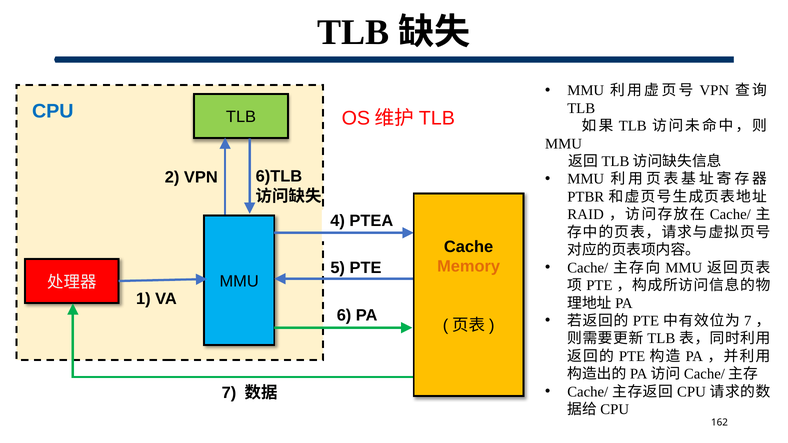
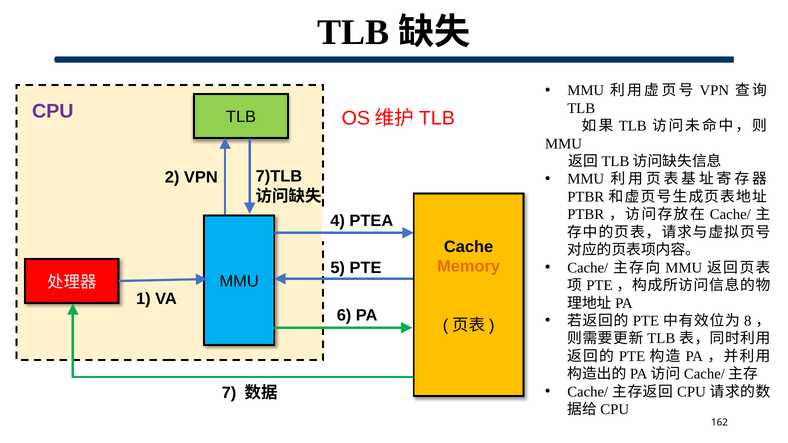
CPU at (53, 112) colour: blue -> purple
6)TLB: 6)TLB -> 7)TLB
RAID at (586, 215): RAID -> PTBR
7 at (748, 321): 7 -> 8
